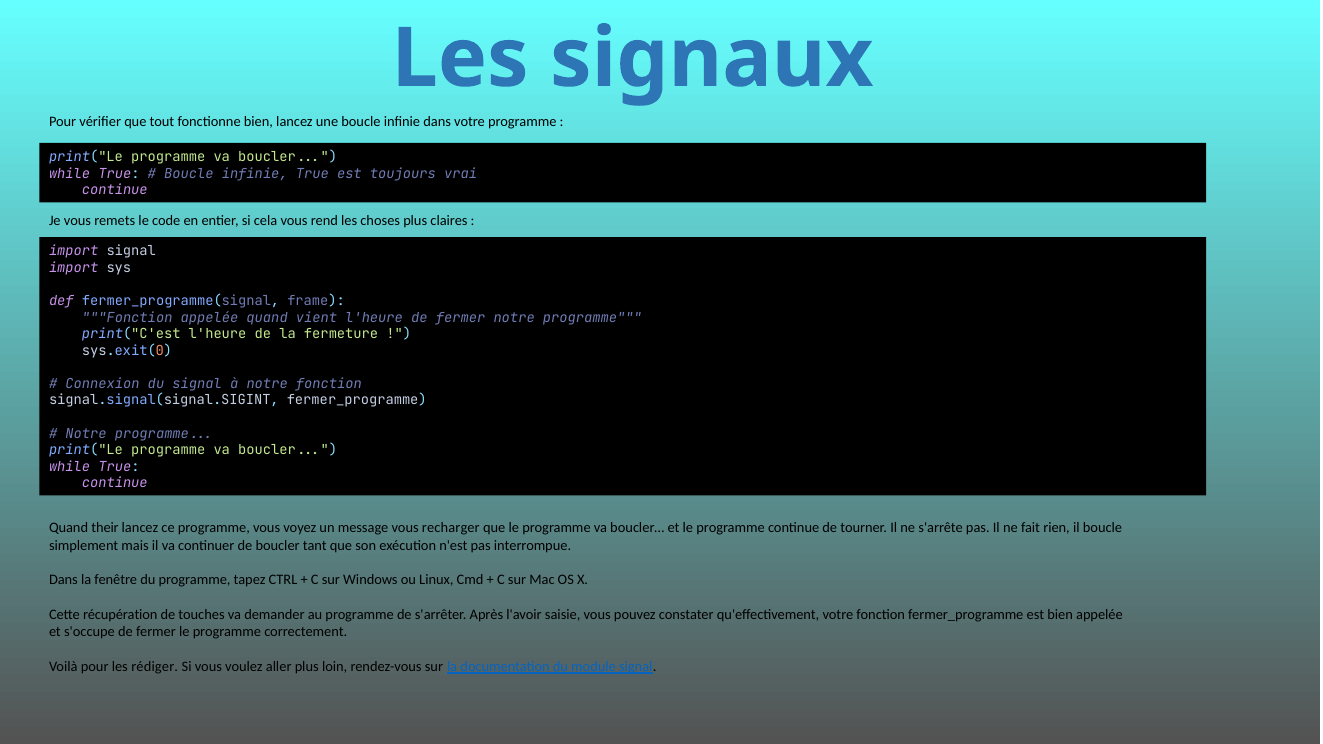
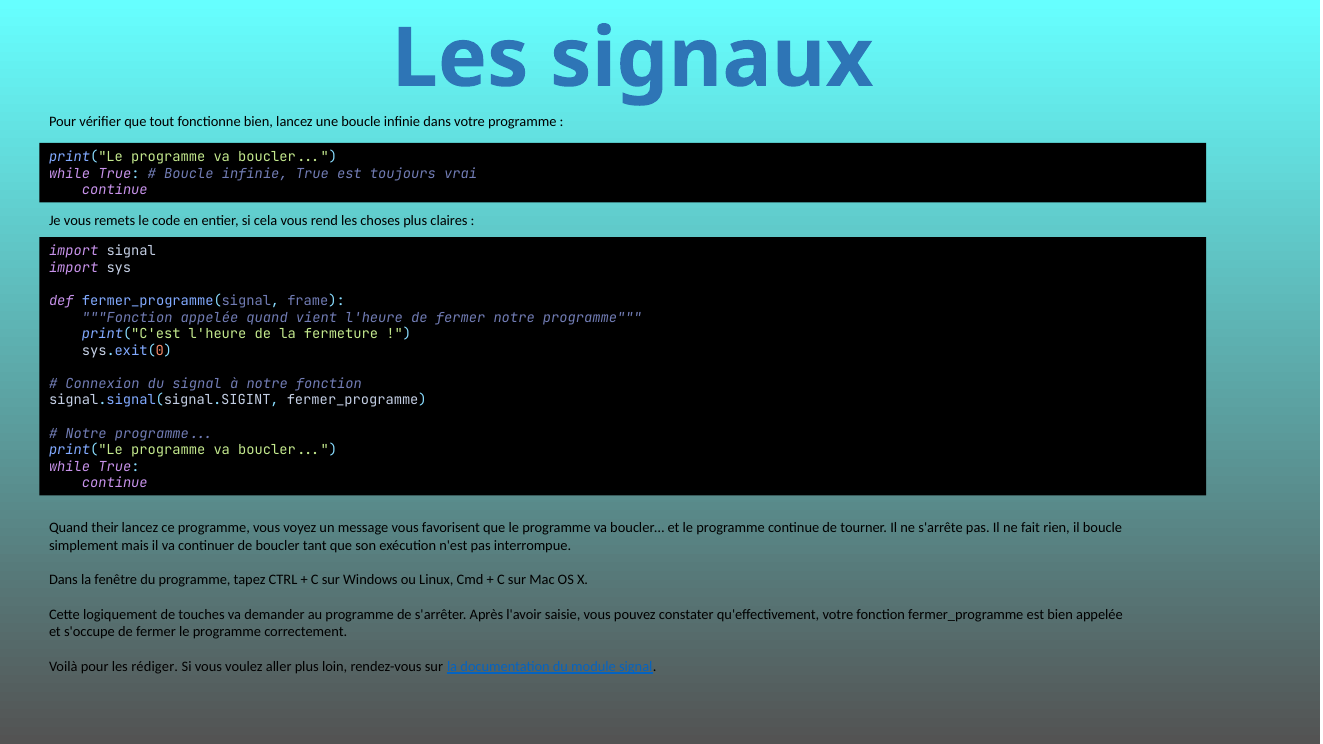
recharger: recharger -> favorisent
récupération: récupération -> logiquement
